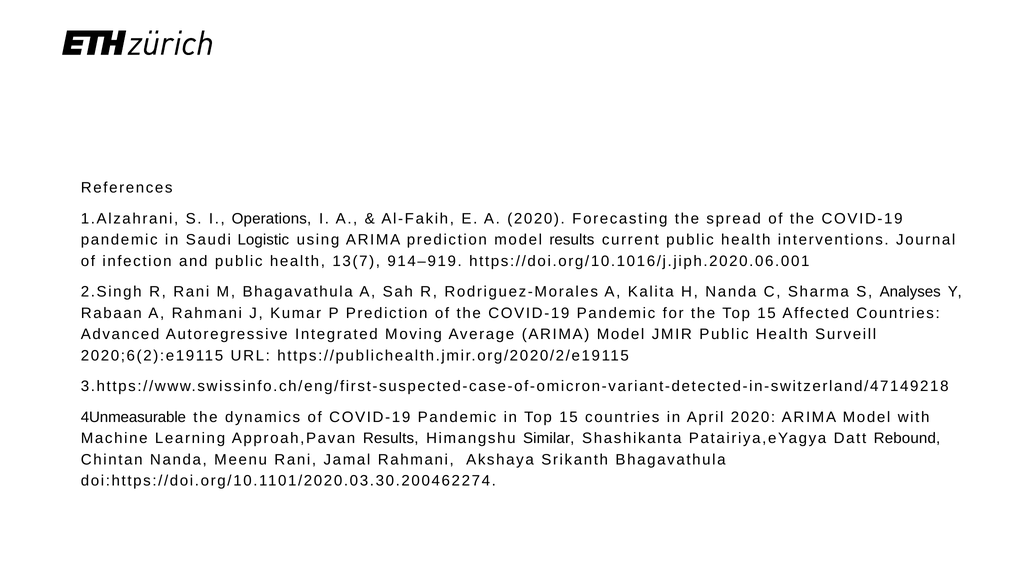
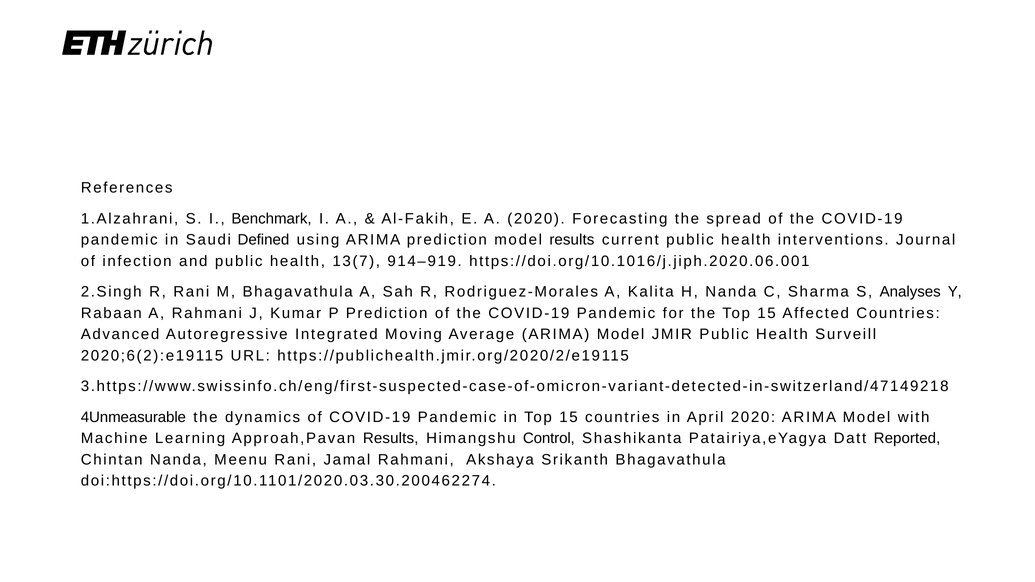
Operations: Operations -> Benchmark
Logistic: Logistic -> Defined
Similar: Similar -> Control
Rebound: Rebound -> Reported
